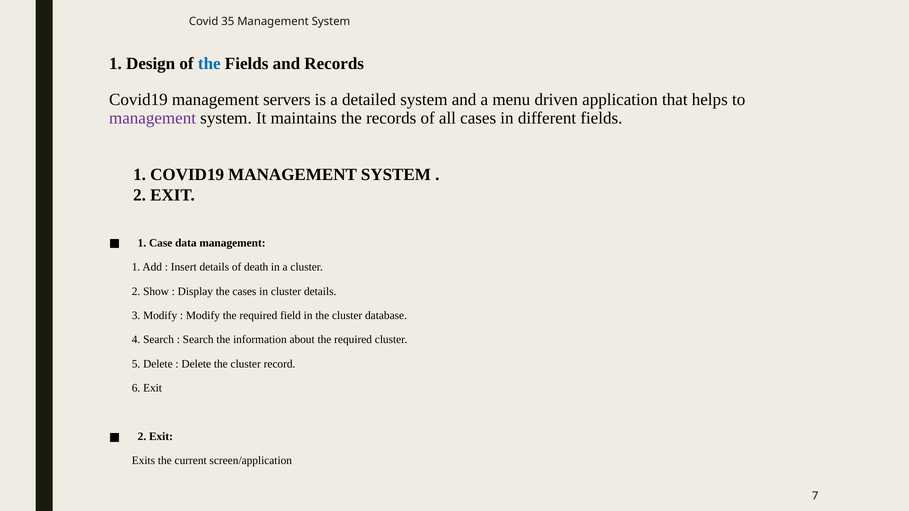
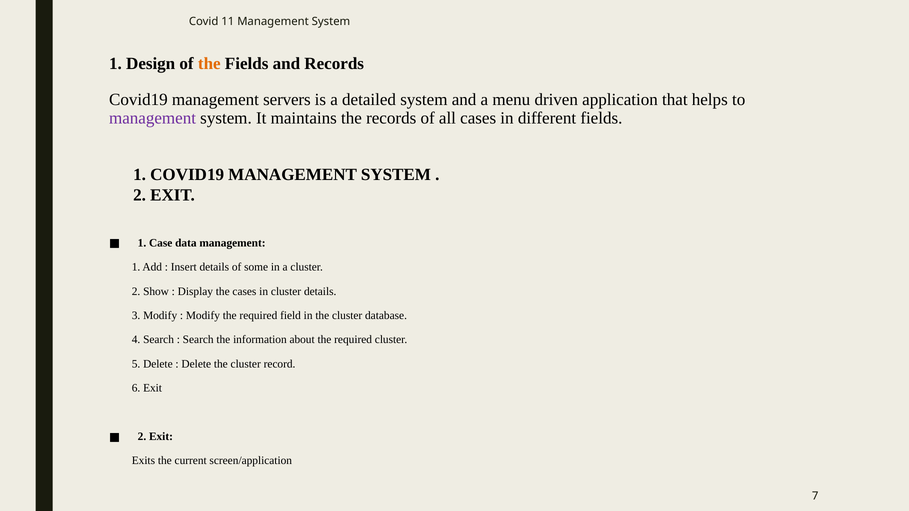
35: 35 -> 11
the at (209, 63) colour: blue -> orange
death: death -> some
